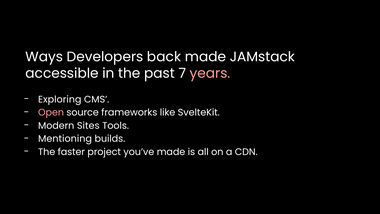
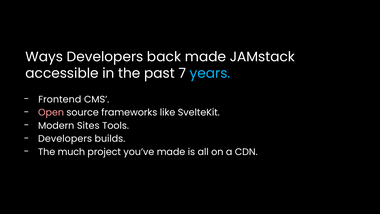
years colour: pink -> light blue
Exploring: Exploring -> Frontend
Mentioning at (65, 139): Mentioning -> Developers
faster: faster -> much
